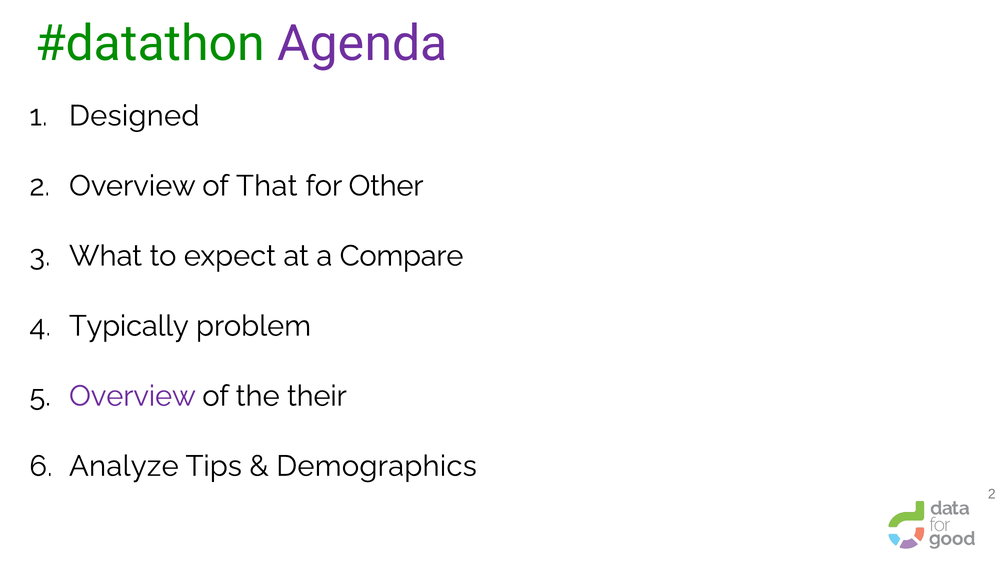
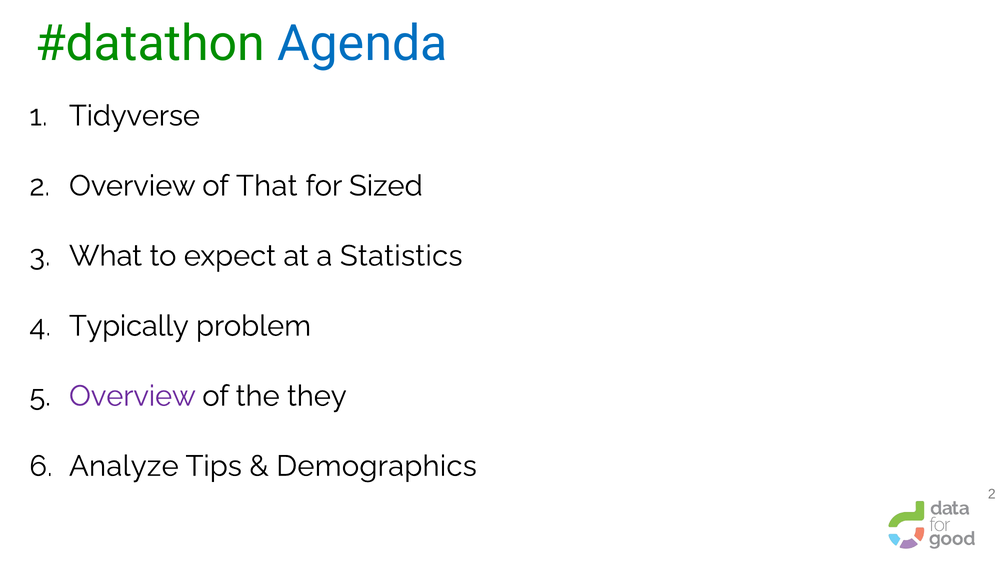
Agenda colour: purple -> blue
Designed: Designed -> Tidyverse
Other: Other -> Sized
Compare: Compare -> Statistics
their: their -> they
